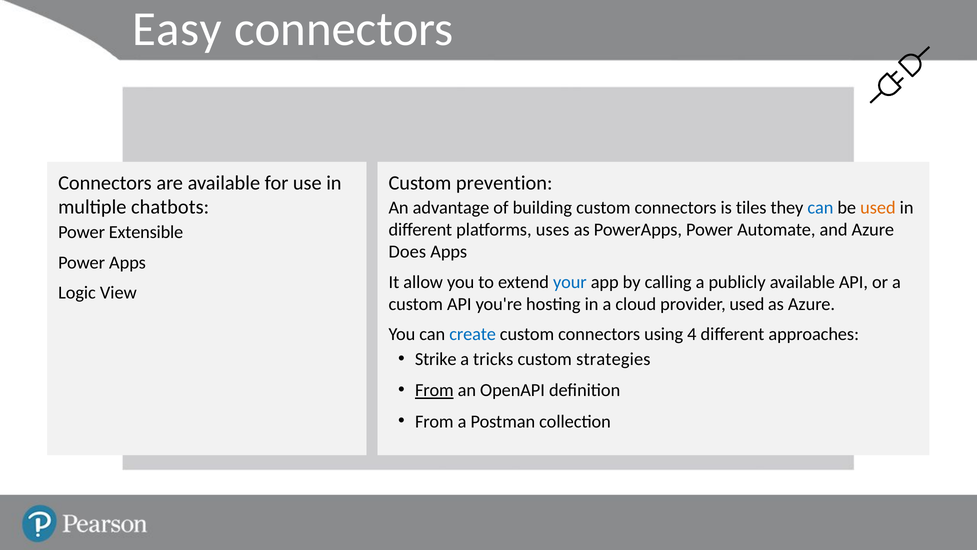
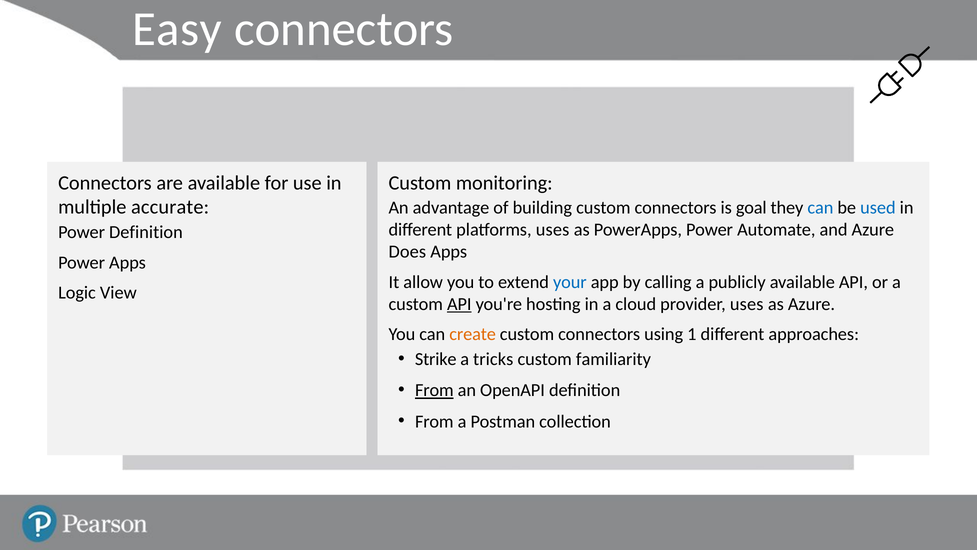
prevention: prevention -> monitoring
chatbots: chatbots -> accurate
tiles: tiles -> goal
used at (878, 208) colour: orange -> blue
Power Extensible: Extensible -> Definition
API at (459, 304) underline: none -> present
provider used: used -> uses
create colour: blue -> orange
4: 4 -> 1
strategies: strategies -> familiarity
